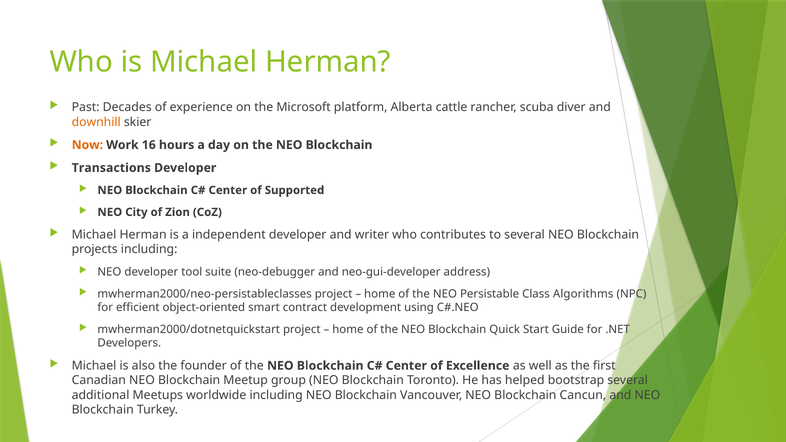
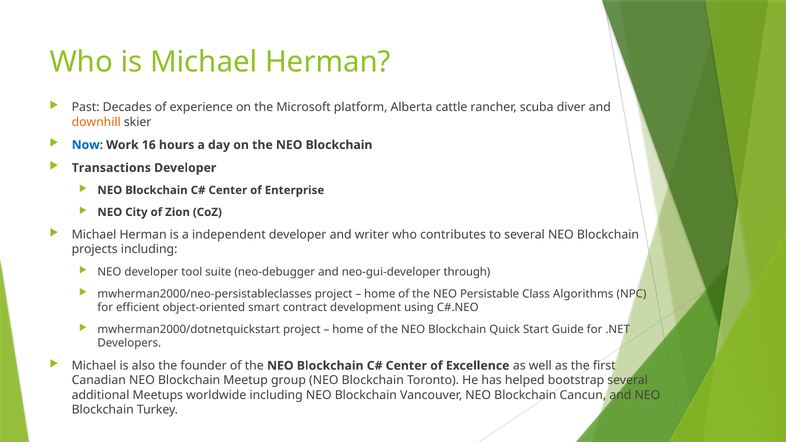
Now colour: orange -> blue
Supported: Supported -> Enterprise
address: address -> through
